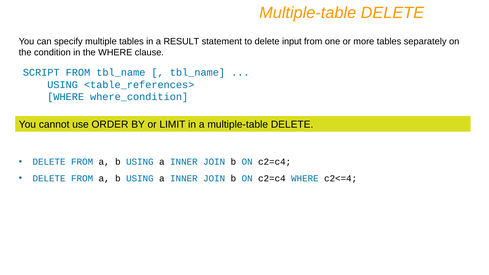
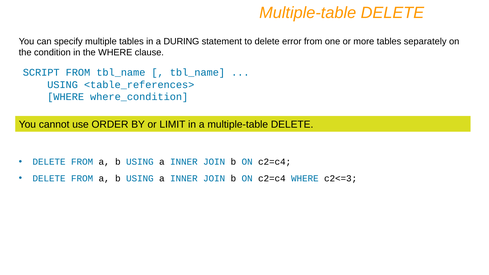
RESULT: RESULT -> DURING
input: input -> error
c2<=4: c2<=4 -> c2<=3
